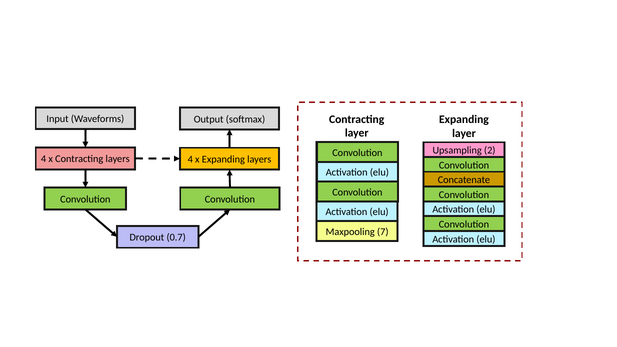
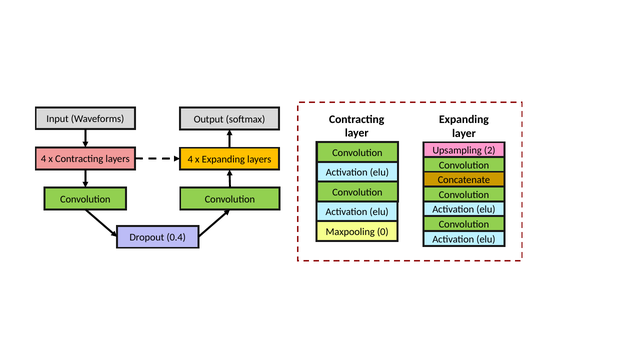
7: 7 -> 0
0.7: 0.7 -> 0.4
